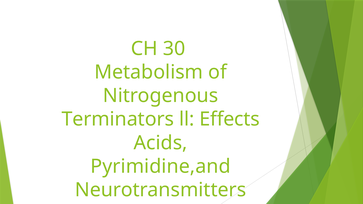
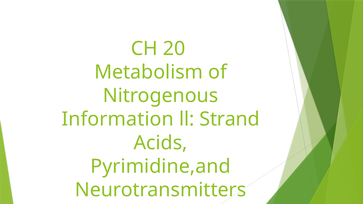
30: 30 -> 20
Terminators: Terminators -> Information
Effects: Effects -> Strand
